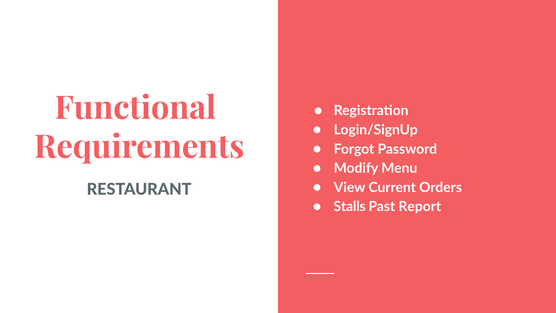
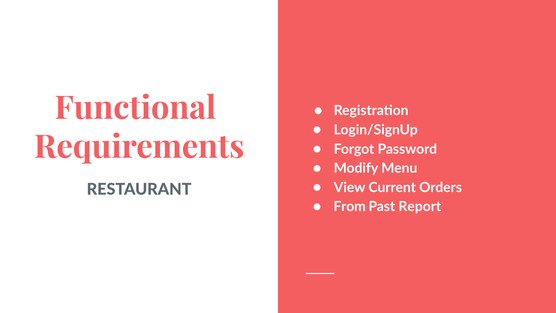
Stalls: Stalls -> From
